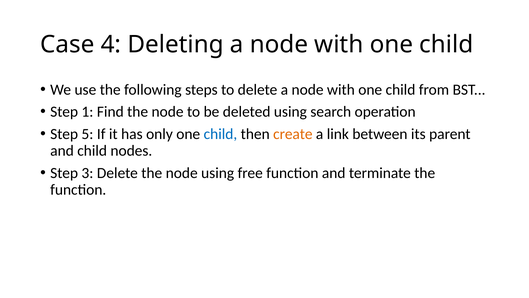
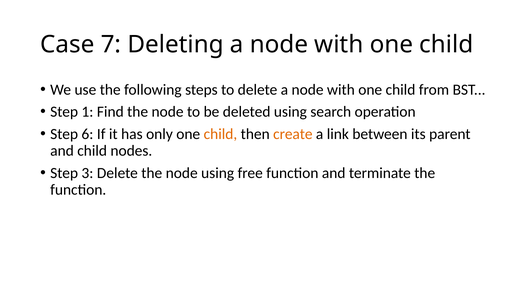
4: 4 -> 7
5: 5 -> 6
child at (220, 134) colour: blue -> orange
